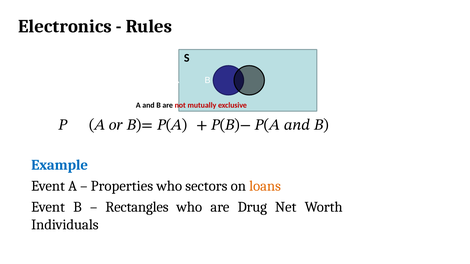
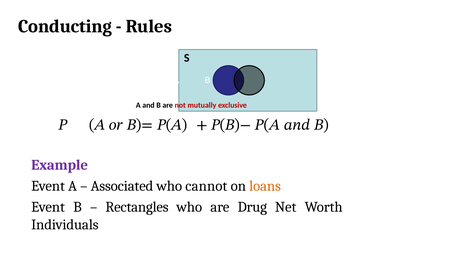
Electronics: Electronics -> Conducting
Example colour: blue -> purple
Properties: Properties -> Associated
sectors: sectors -> cannot
